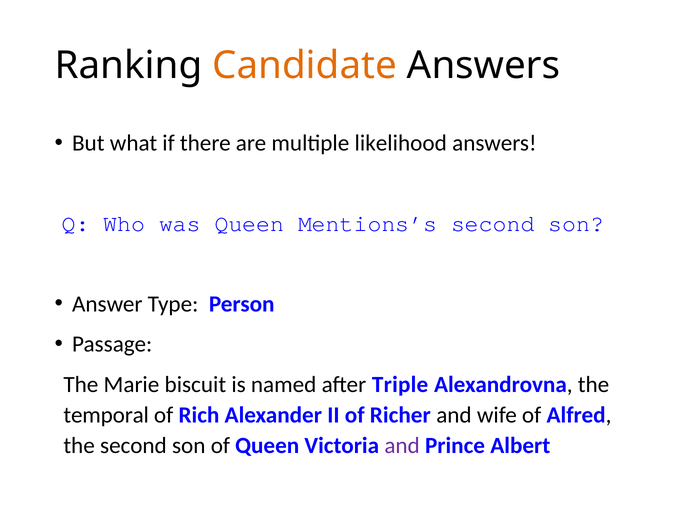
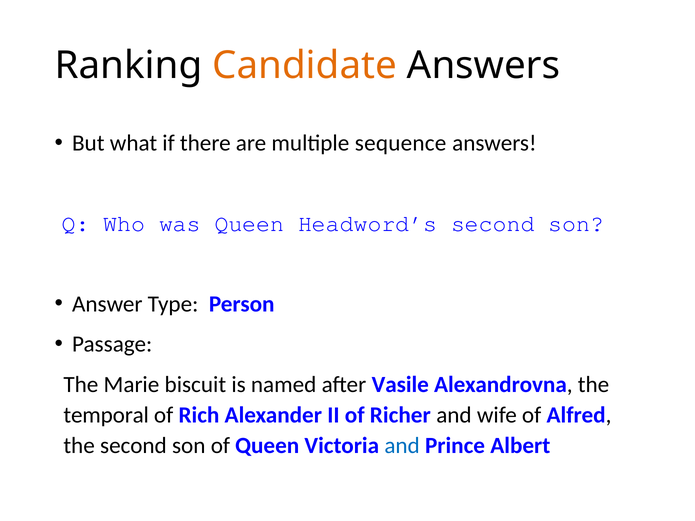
likelihood: likelihood -> sequence
Mentions’s: Mentions’s -> Headword’s
Triple: Triple -> Vasile
and at (402, 446) colour: purple -> blue
